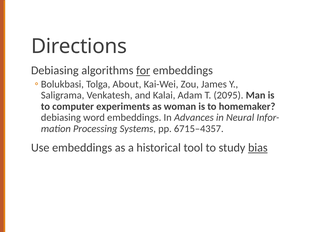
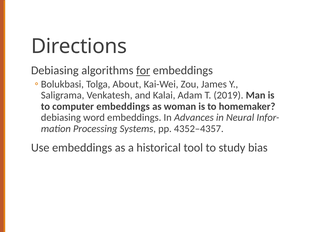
2095: 2095 -> 2019
computer experiments: experiments -> embeddings
6715–4357: 6715–4357 -> 4352–4357
bias underline: present -> none
